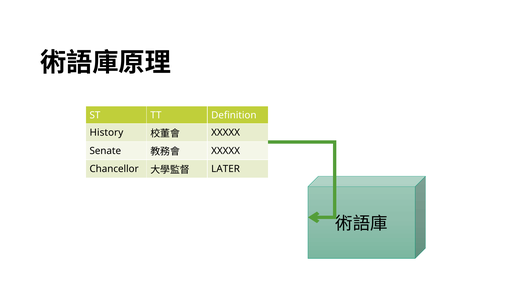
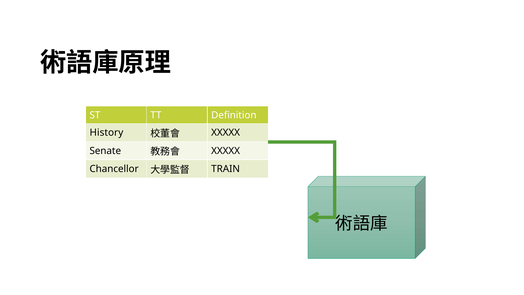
LATER: LATER -> TRAIN
